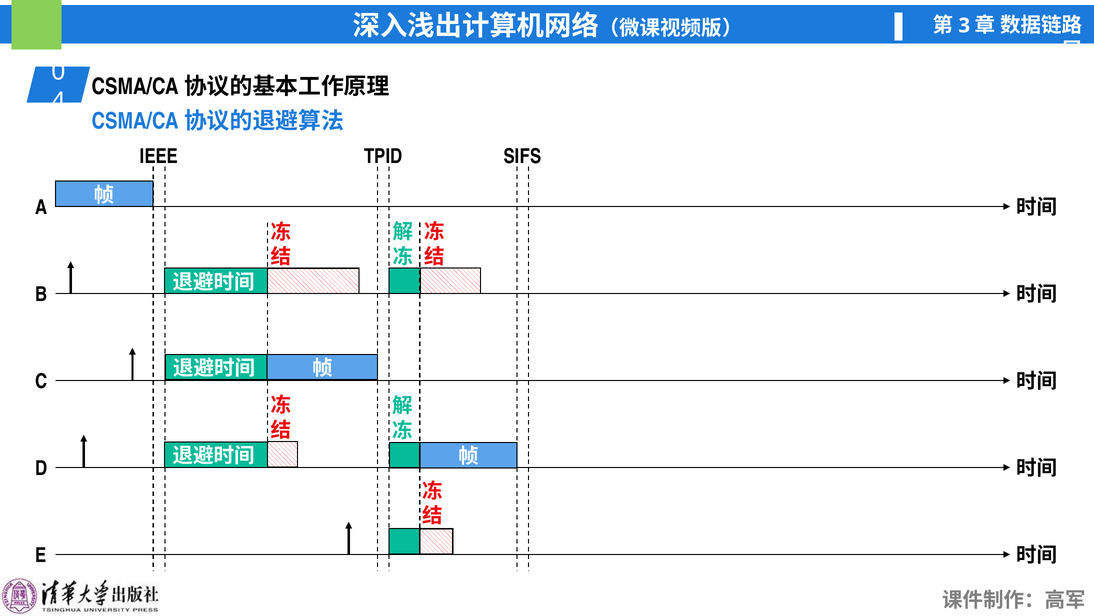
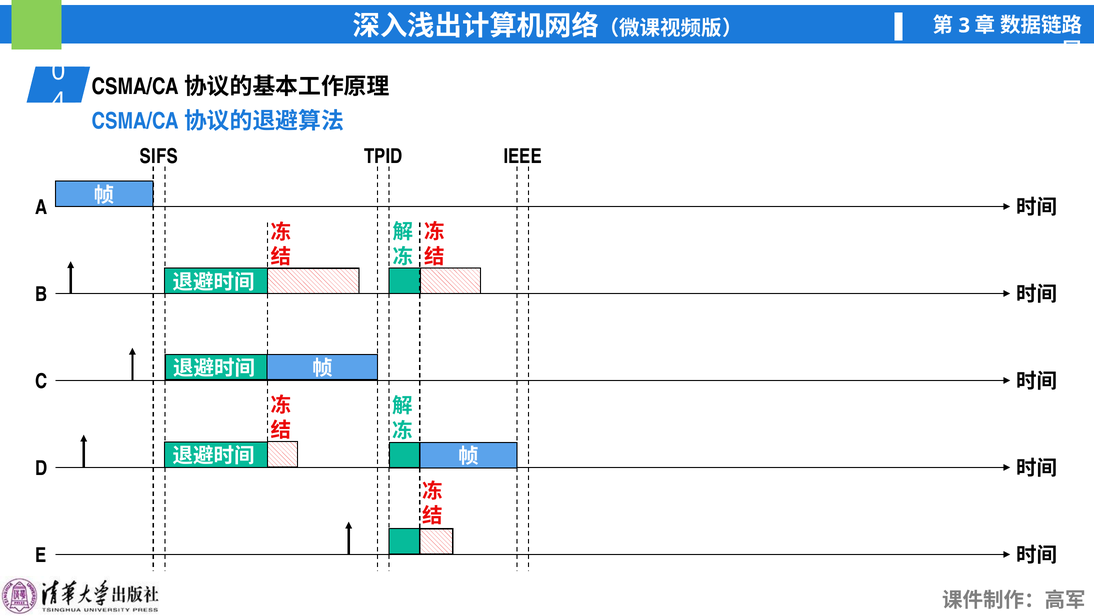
IEEE: IEEE -> SIFS
SIFS: SIFS -> IEEE
